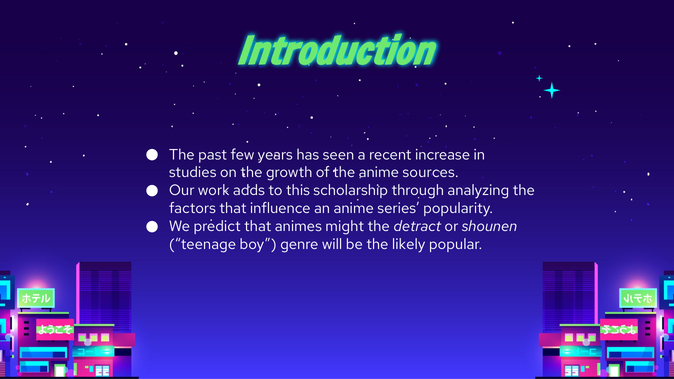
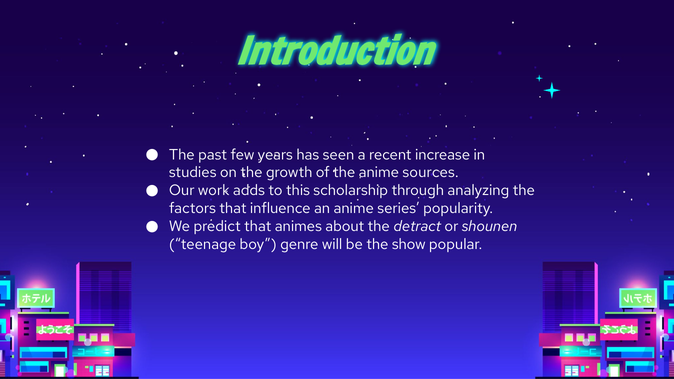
might: might -> about
likely: likely -> show
